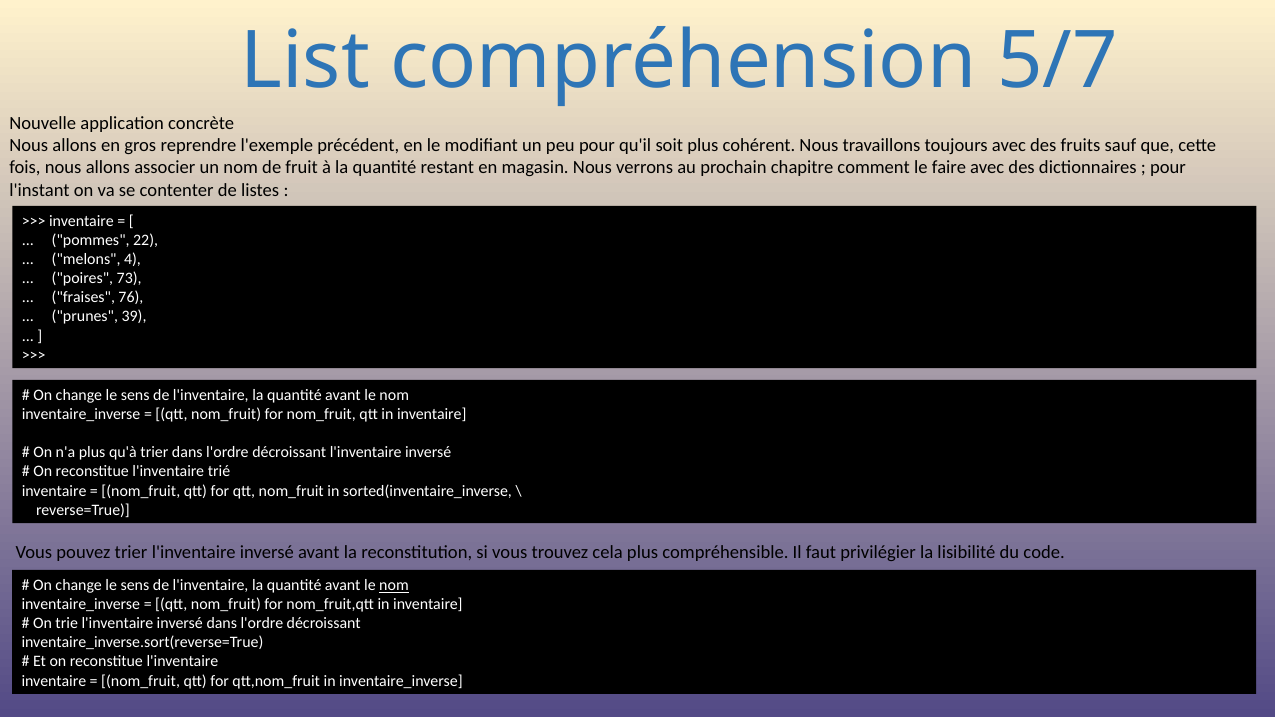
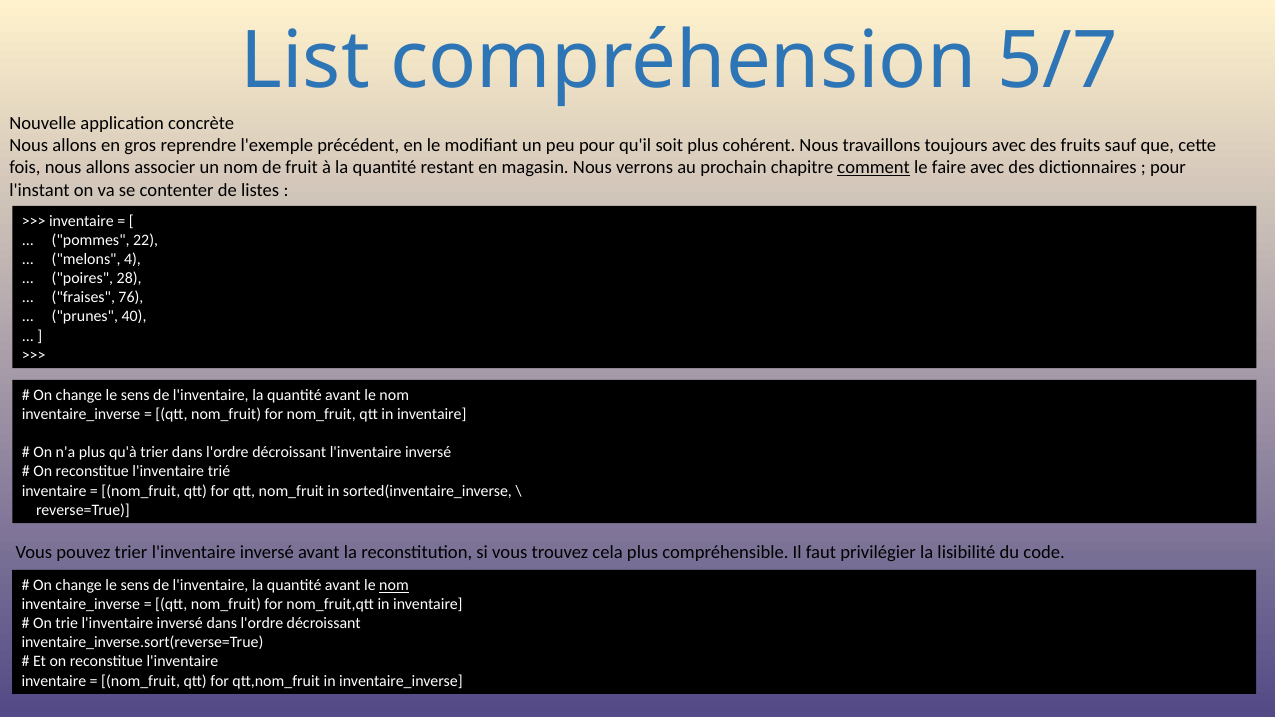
comment underline: none -> present
73: 73 -> 28
39: 39 -> 40
